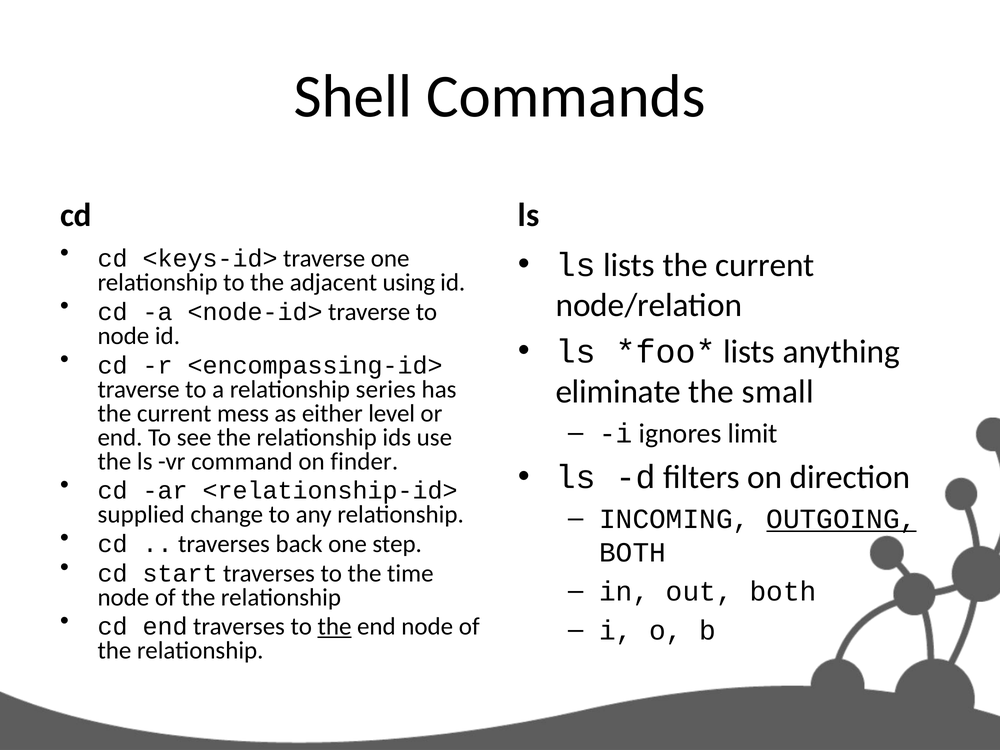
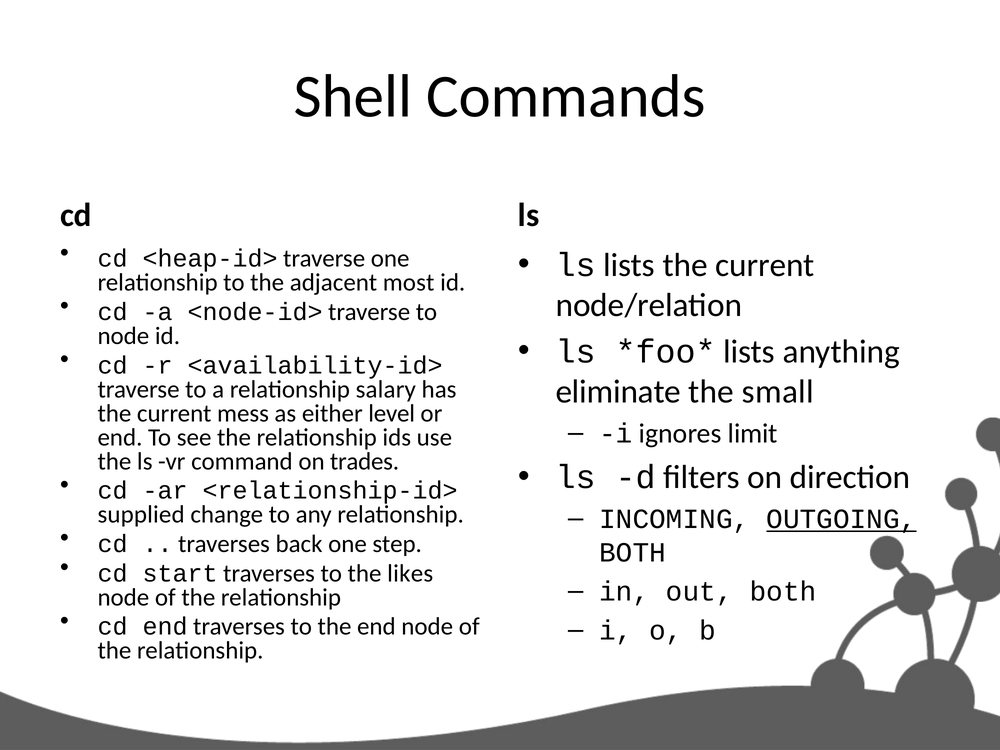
<keys-id>: <keys-id> -> <heap-id>
using: using -> most
<encompassing-id>: <encompassing-id> -> <availability-id>
series: series -> salary
finder: finder -> trades
time: time -> likes
the at (335, 627) underline: present -> none
